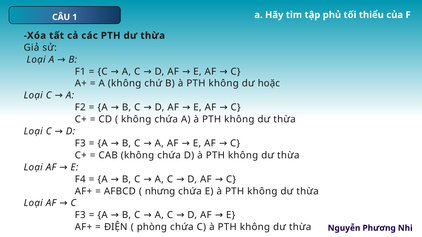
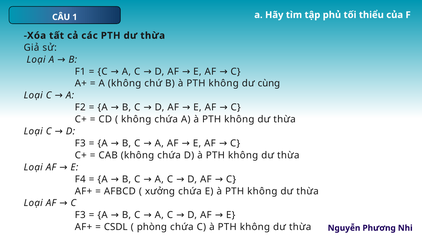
hoặc: hoặc -> cùng
nhưng: nhưng -> xưởng
ĐIỆN: ĐIỆN -> CSDL
